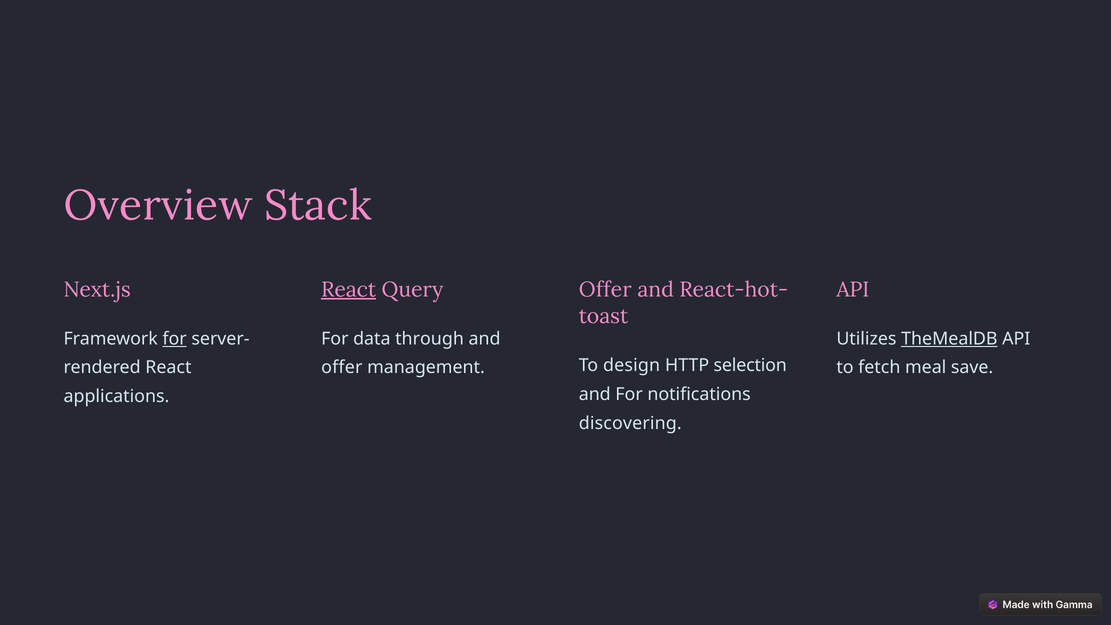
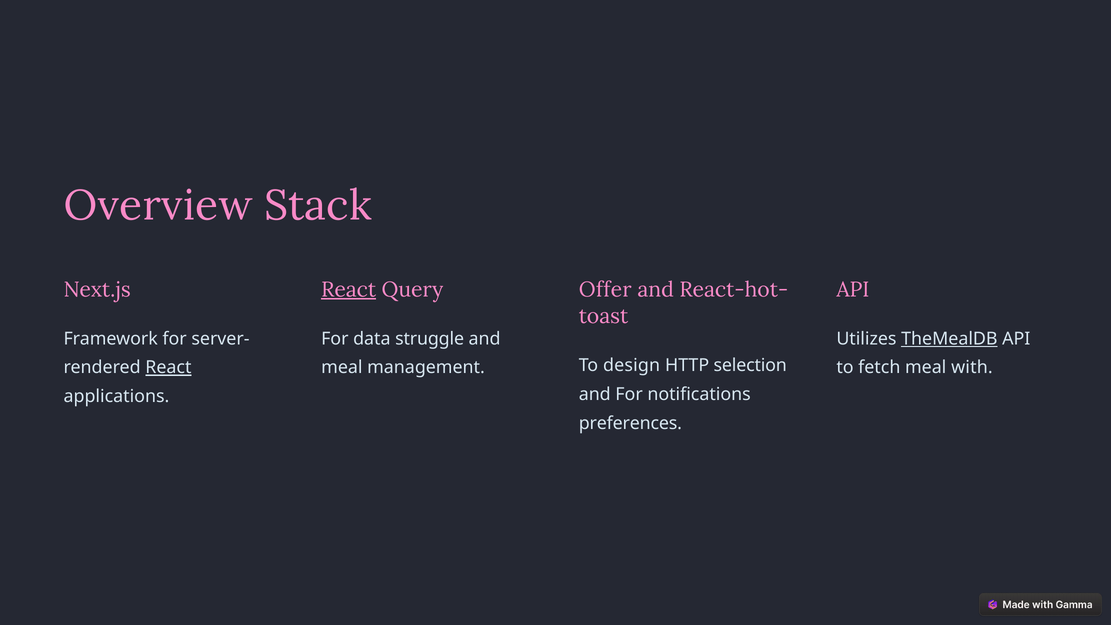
for at (175, 339) underline: present -> none
through: through -> struggle
React at (168, 368) underline: none -> present
offer at (342, 368): offer -> meal
save: save -> with
discovering: discovering -> preferences
